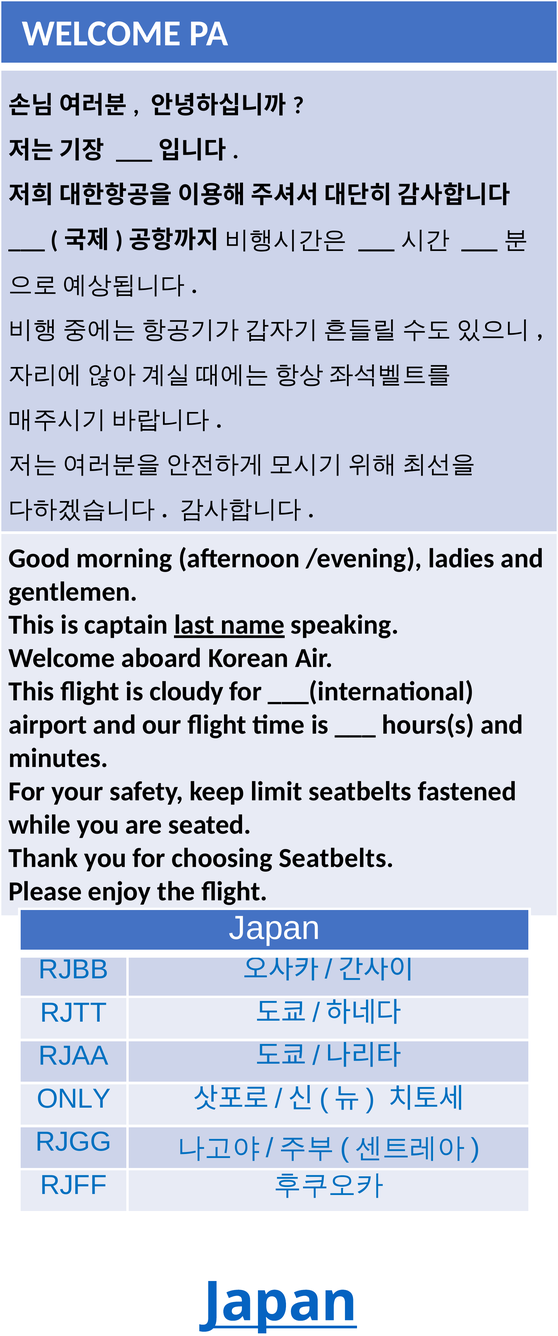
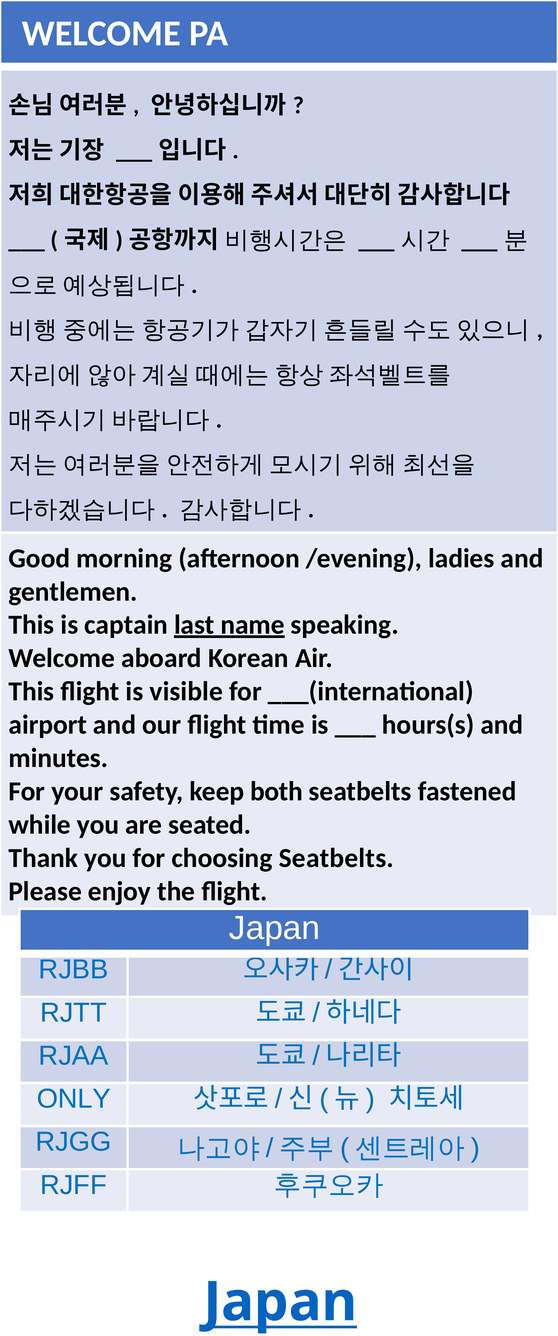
cloudy: cloudy -> visible
limit: limit -> both
